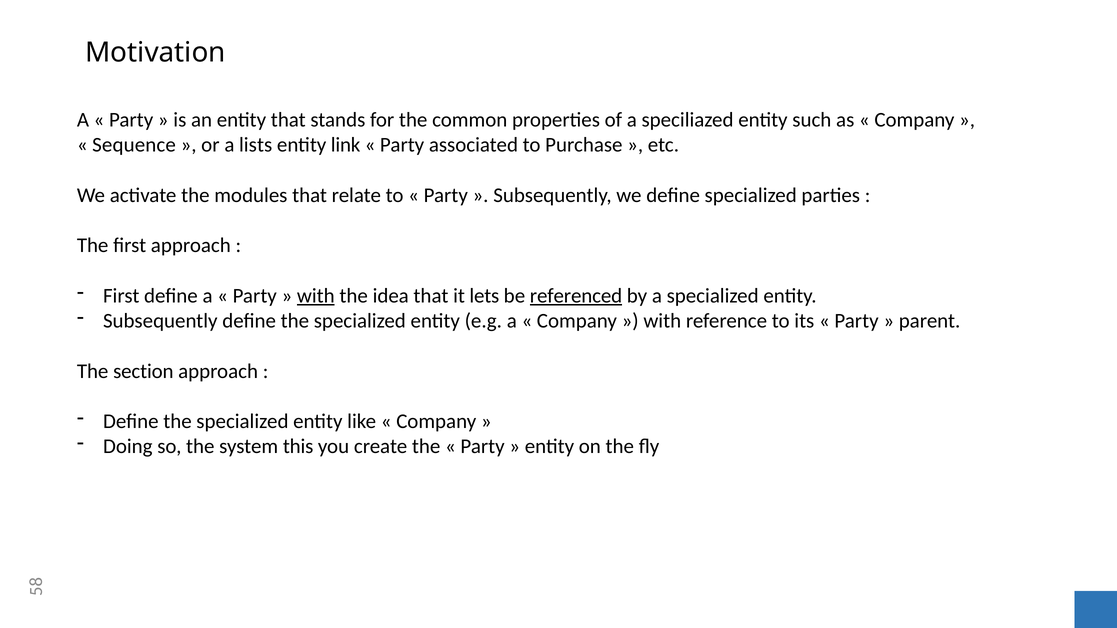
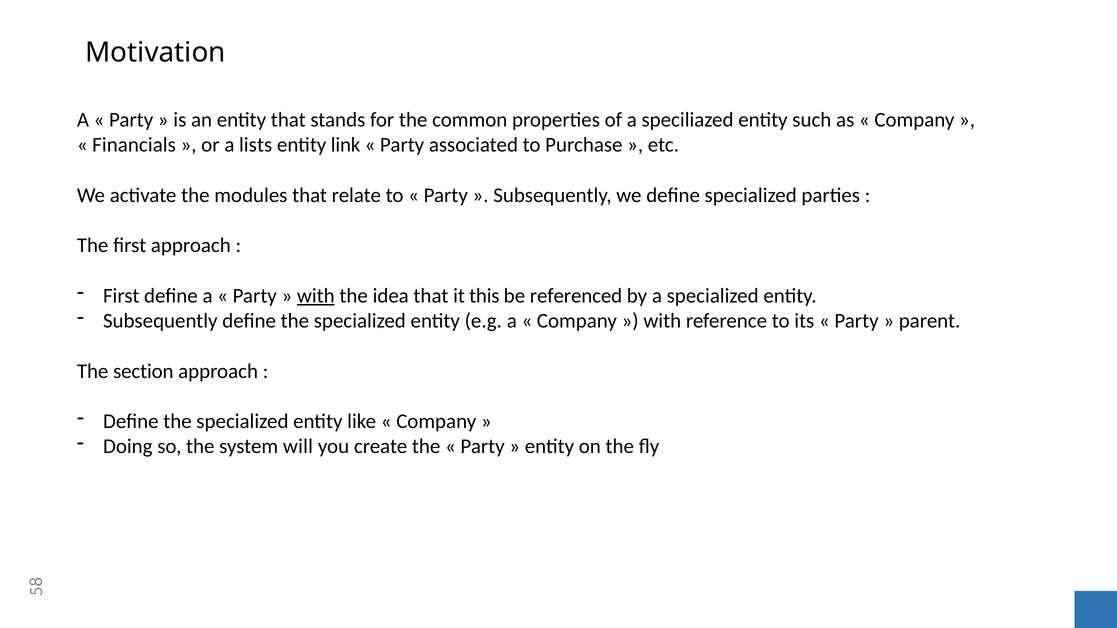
Sequence: Sequence -> Financials
lets: lets -> this
referenced underline: present -> none
this: this -> will
